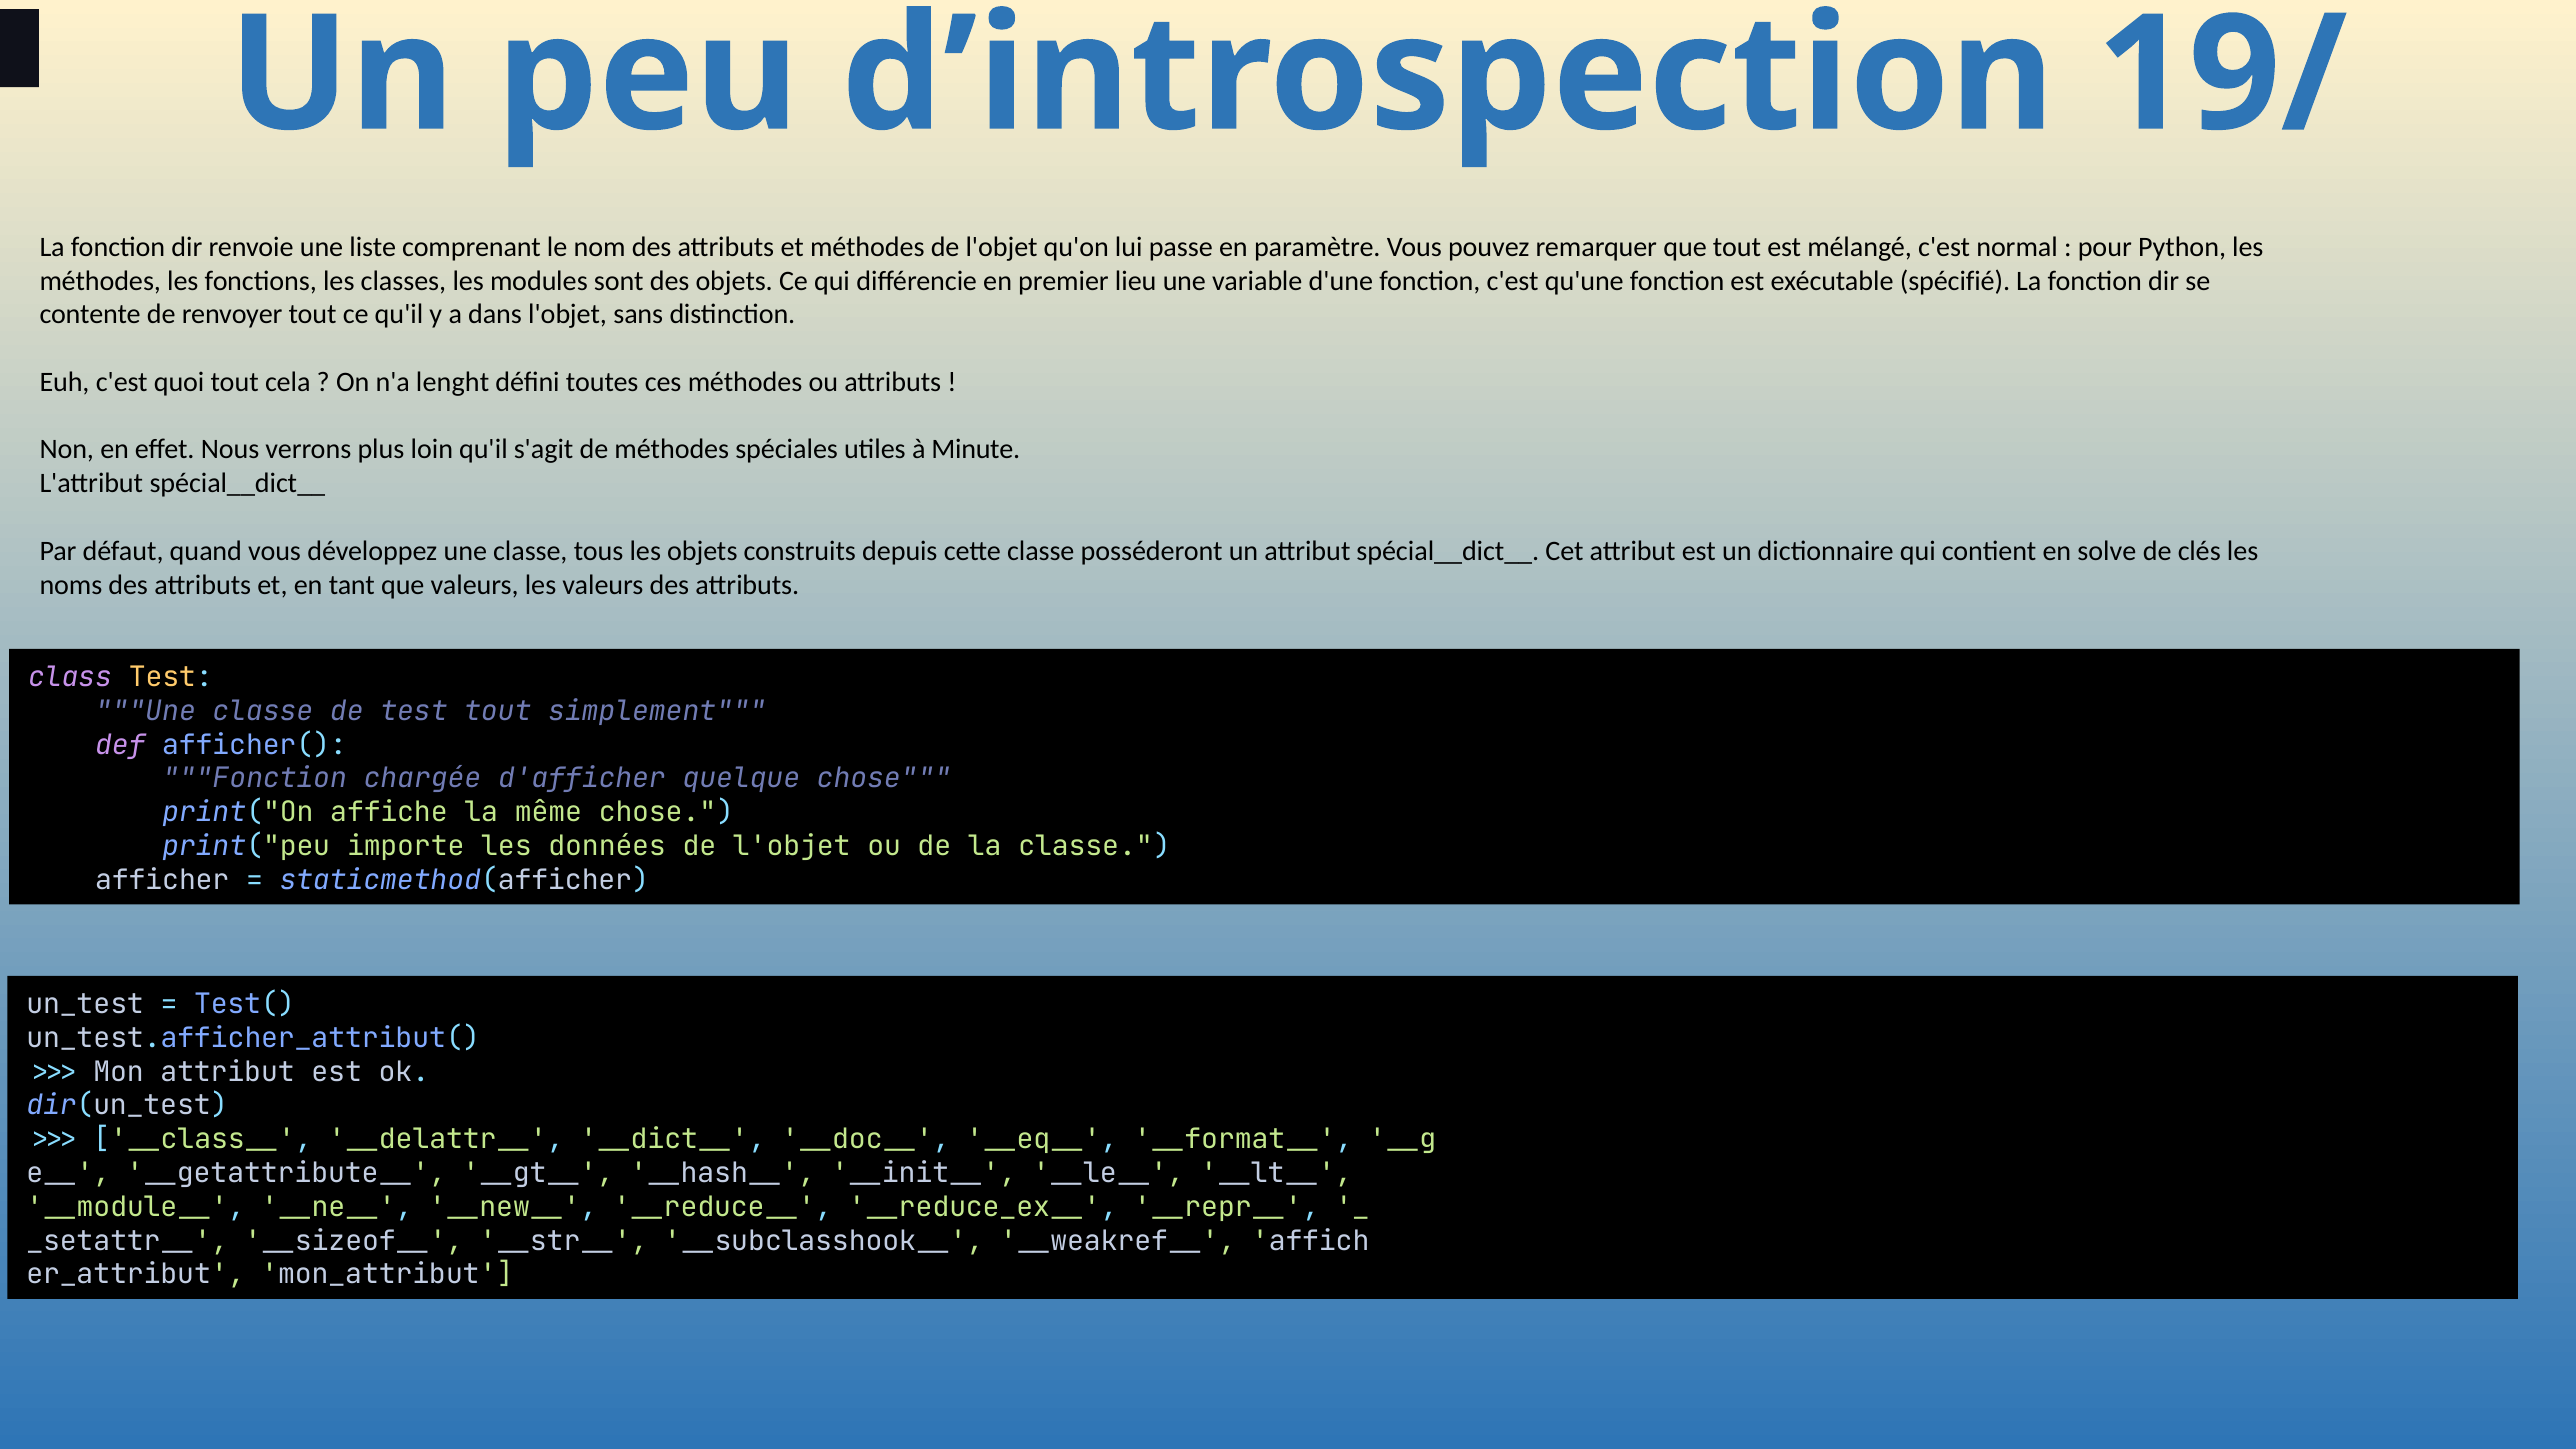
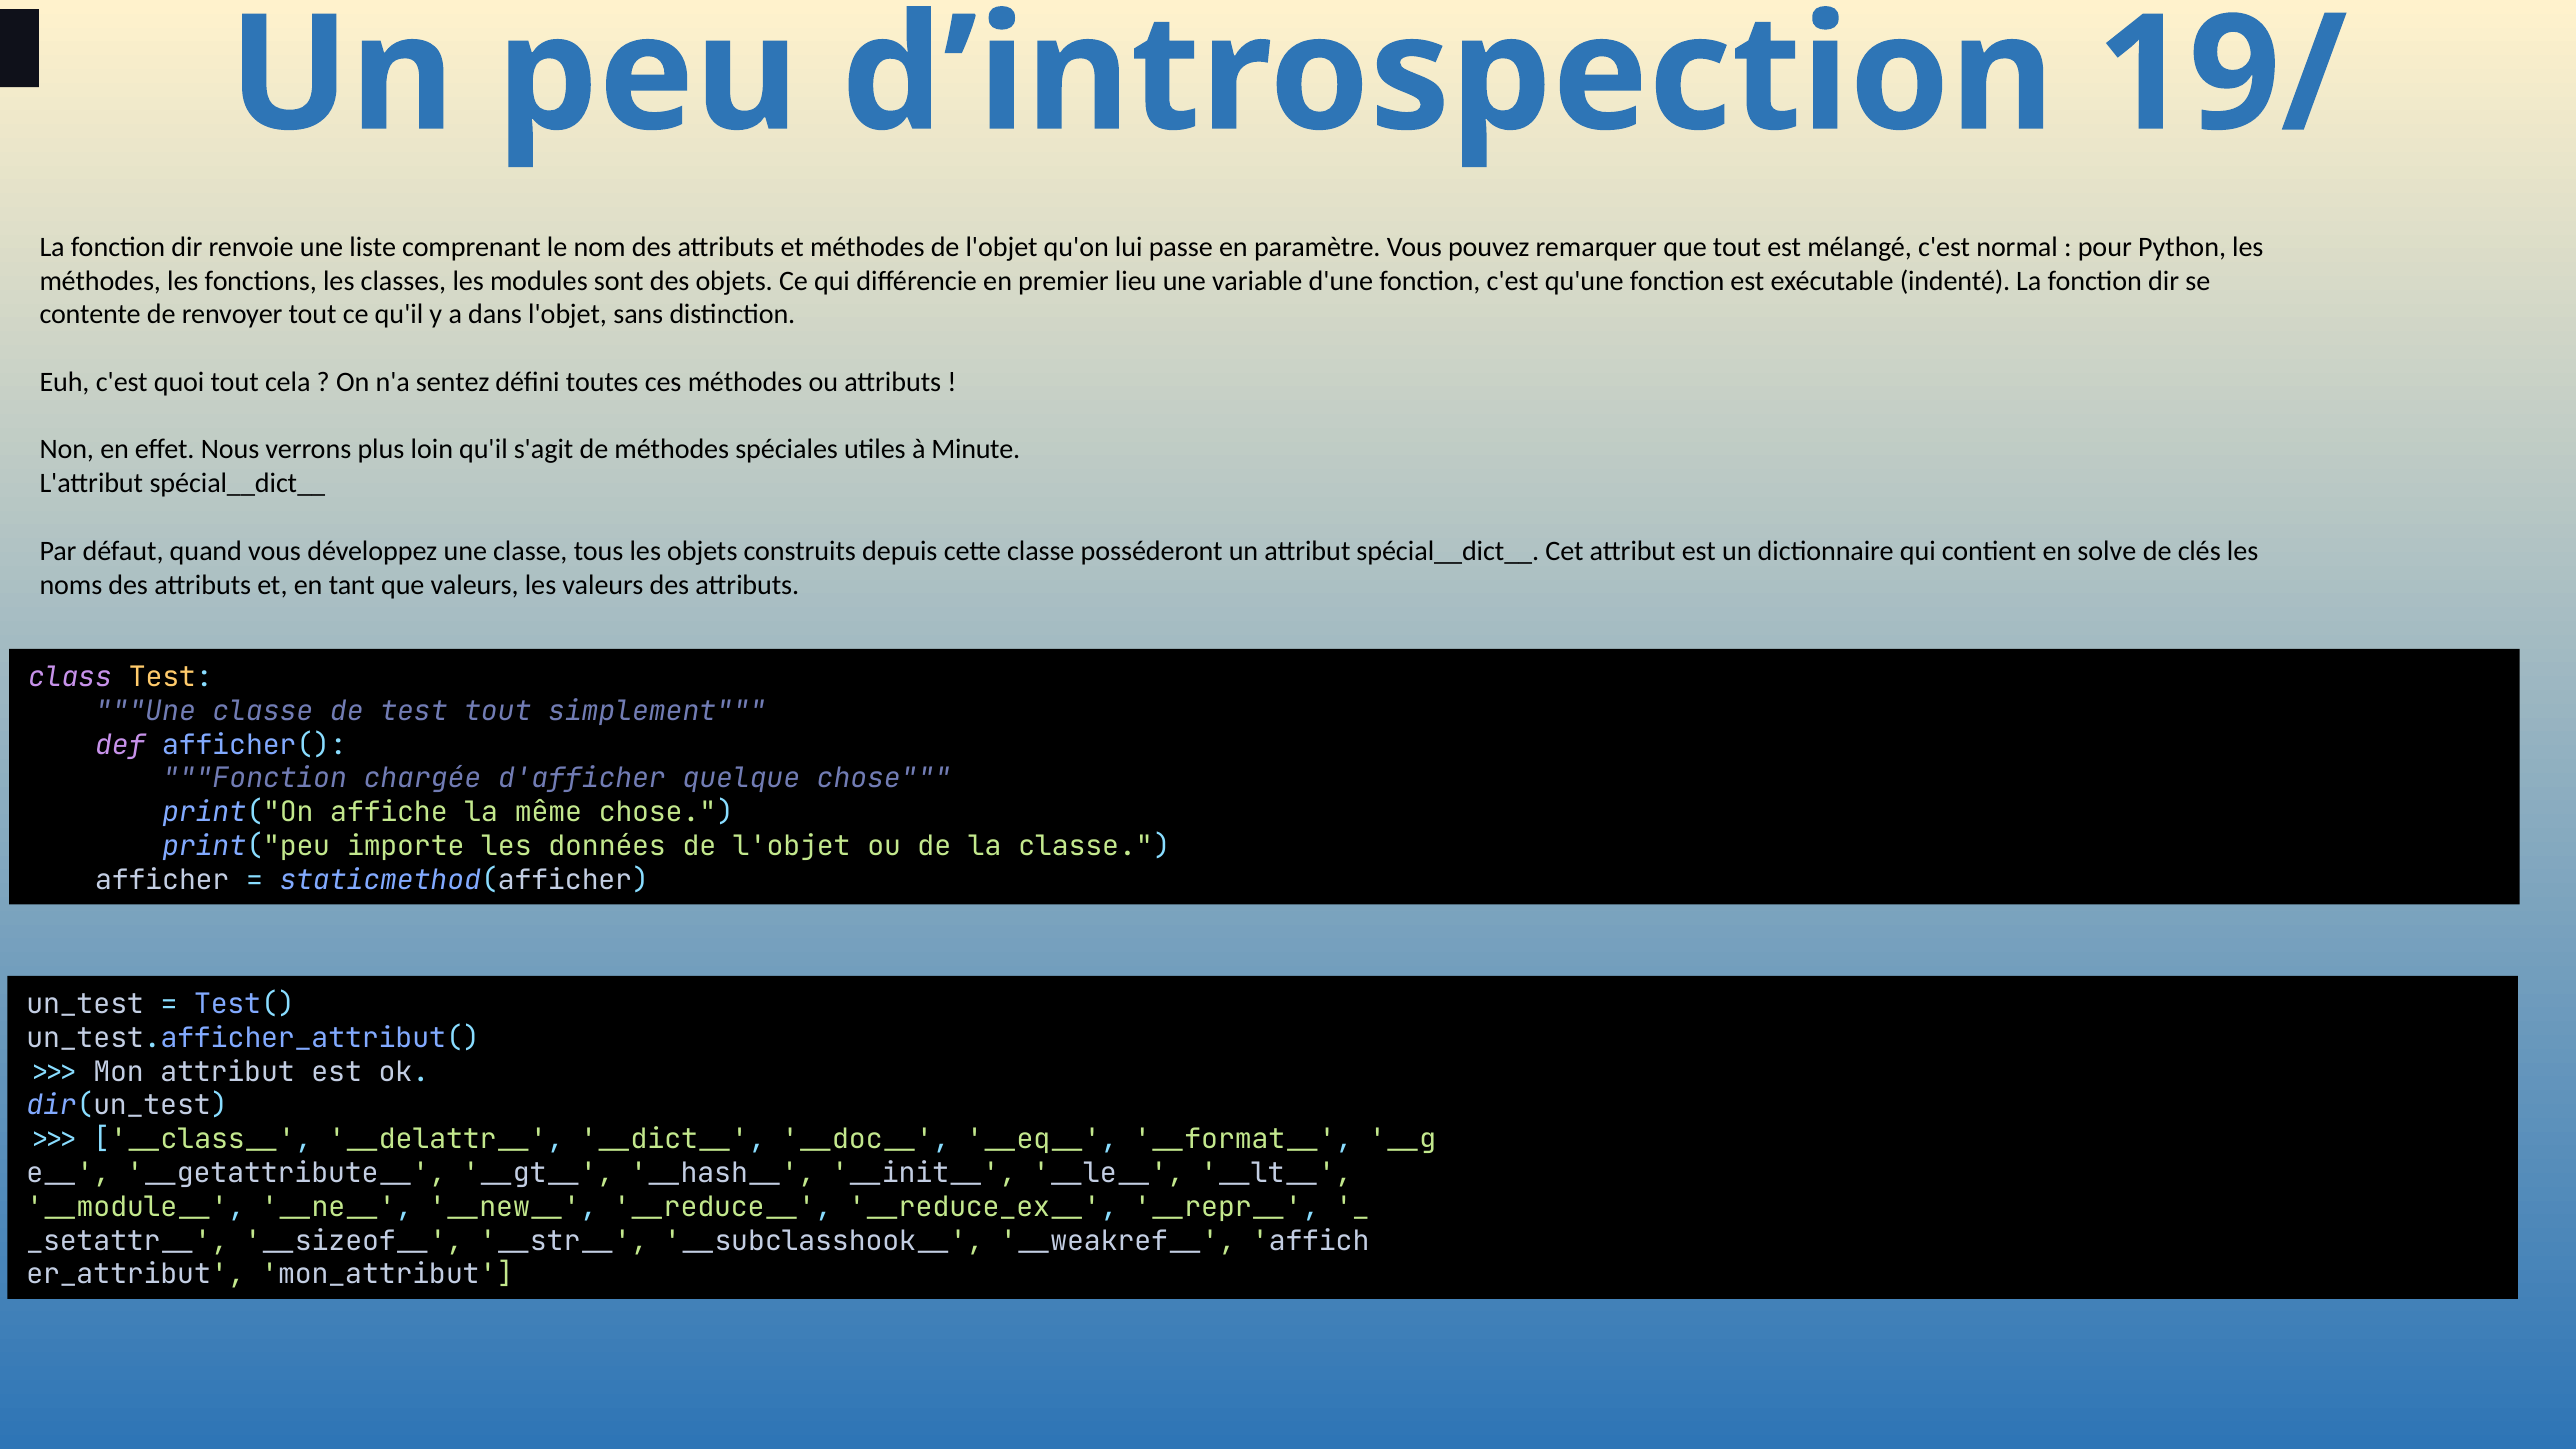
spécifié: spécifié -> indenté
lenght: lenght -> sentez
